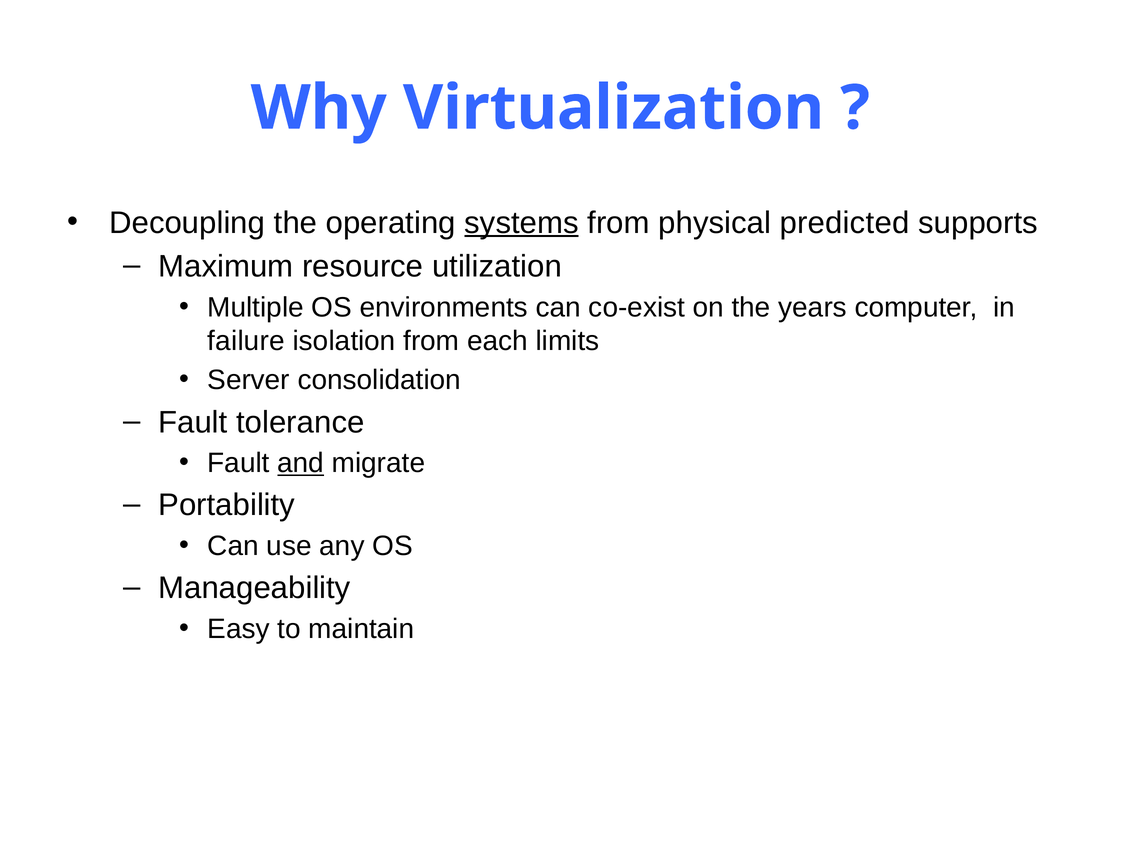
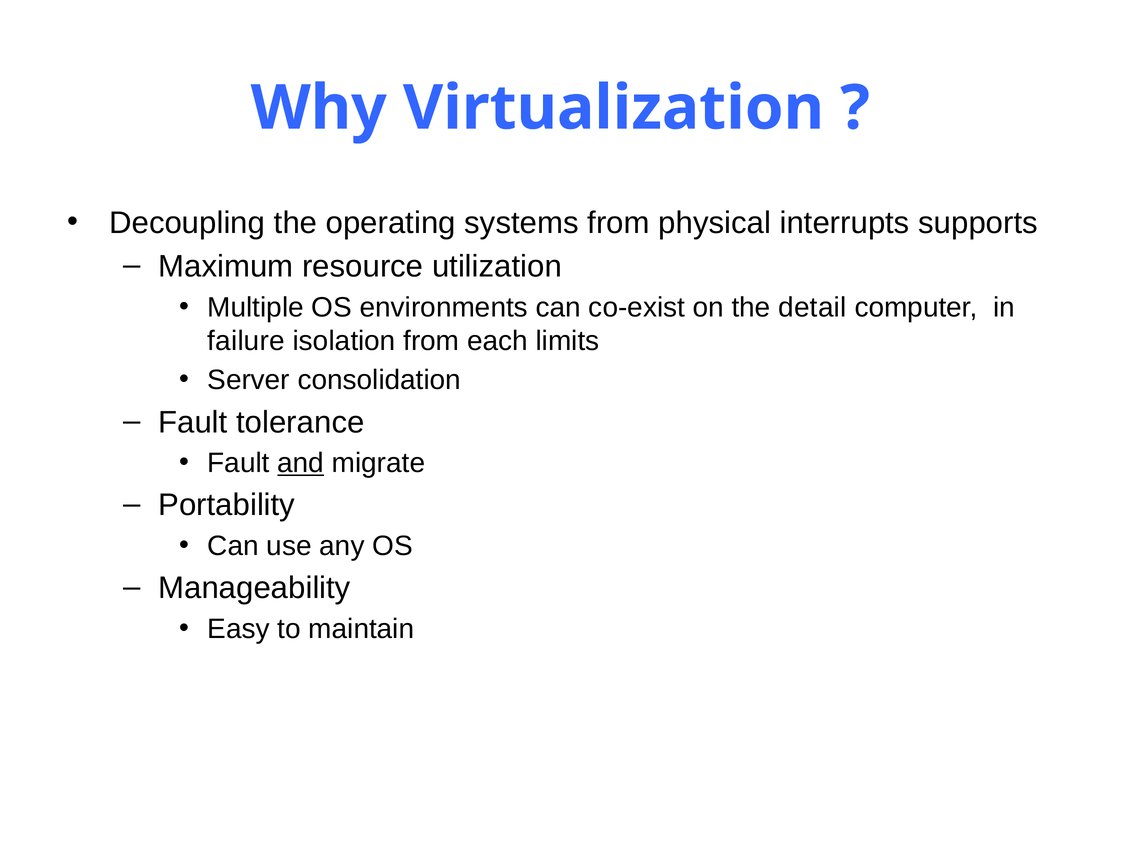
systems underline: present -> none
predicted: predicted -> interrupts
years: years -> detail
